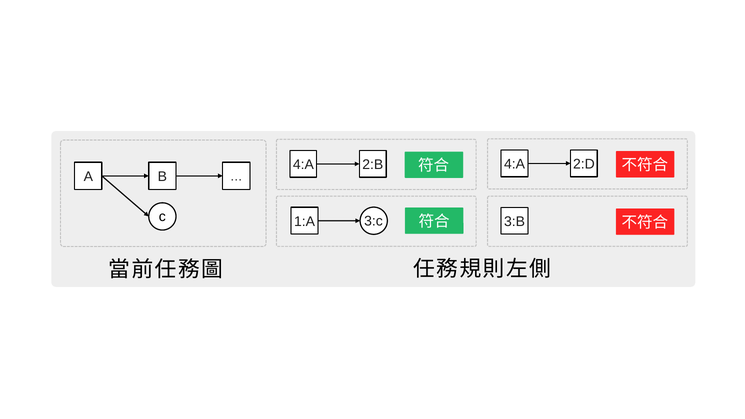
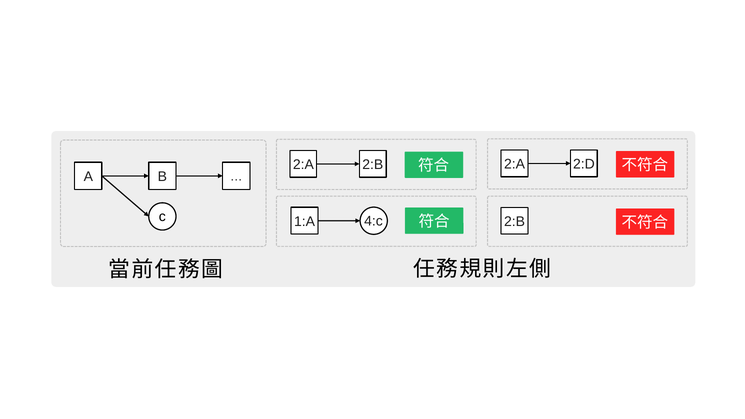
4:A at (515, 164): 4:A -> 2:A
4:A at (303, 165): 4:A -> 2:A
3:c: 3:c -> 4:c
3:B at (515, 222): 3:B -> 2:B
